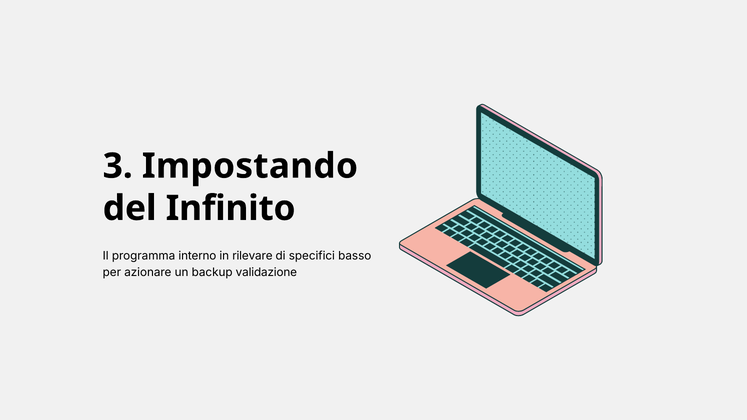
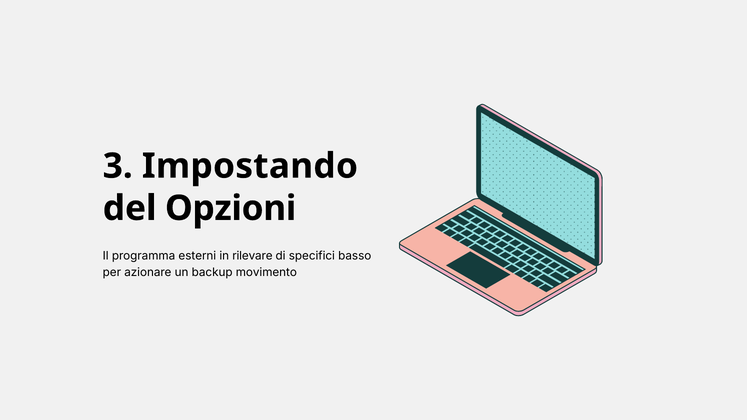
Infinito: Infinito -> Opzioni
interno: interno -> esterni
validazione: validazione -> movimento
